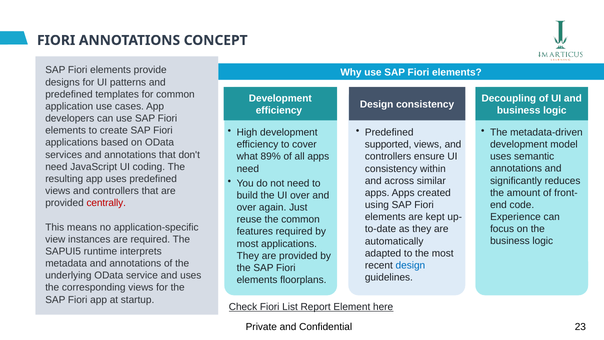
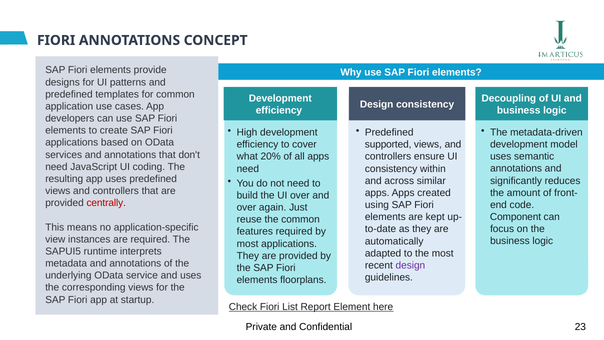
89%: 89% -> 20%
Experience: Experience -> Component
design at (410, 265) colour: blue -> purple
